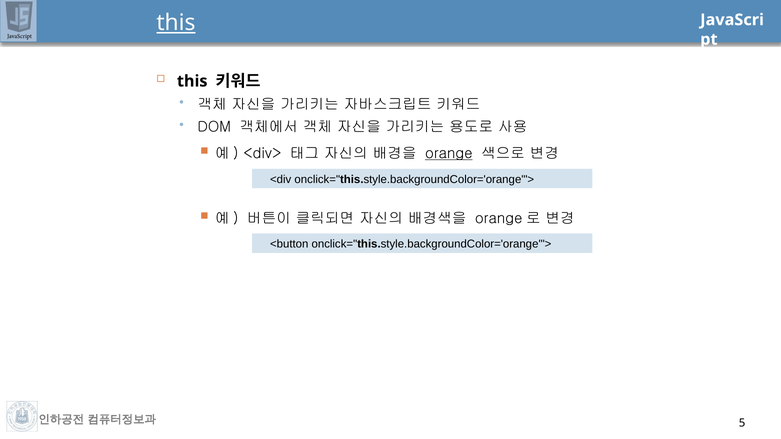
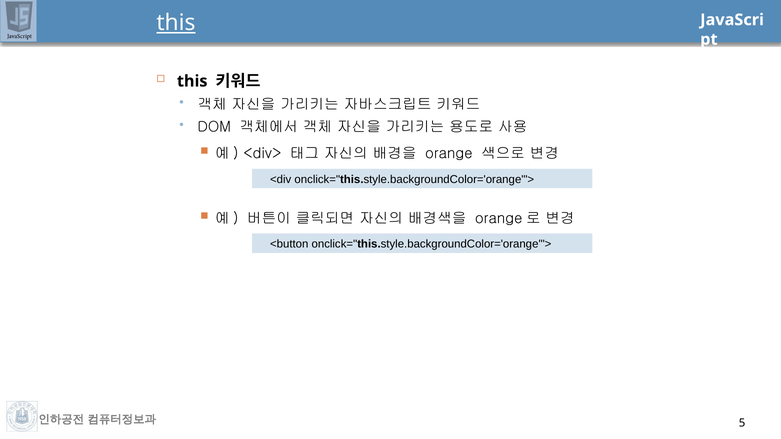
orange underline: present -> none
